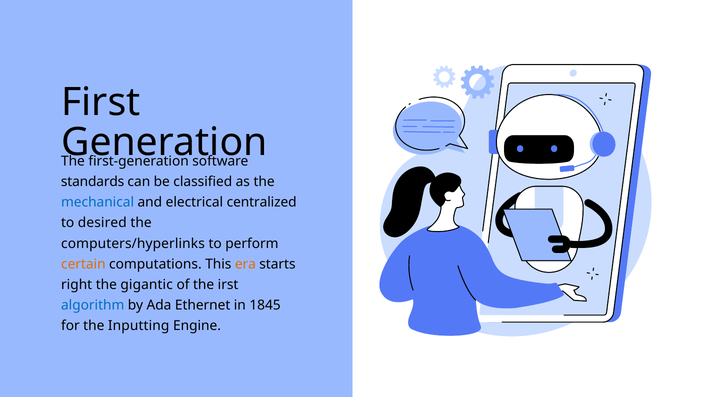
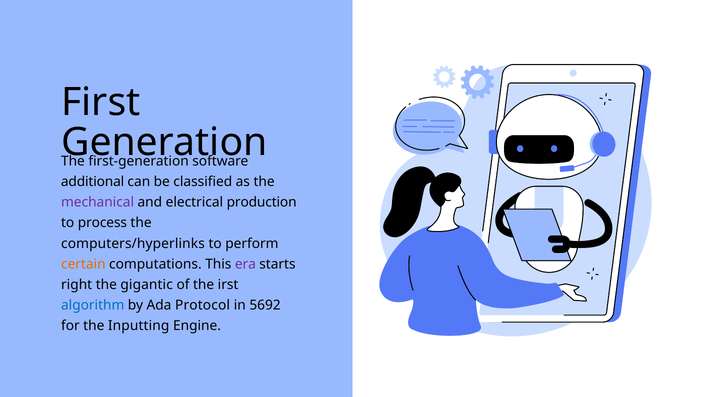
standards: standards -> additional
mechanical colour: blue -> purple
centralized: centralized -> production
desired: desired -> process
era colour: orange -> purple
Ethernet: Ethernet -> Protocol
1845: 1845 -> 5692
